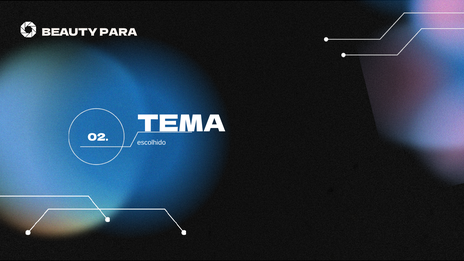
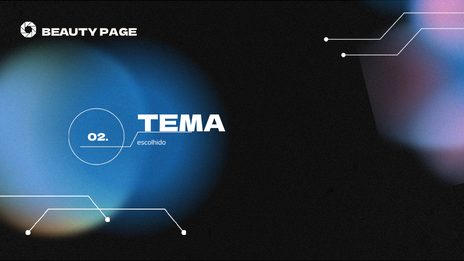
BEAUTY PARA: PARA -> PAGE
